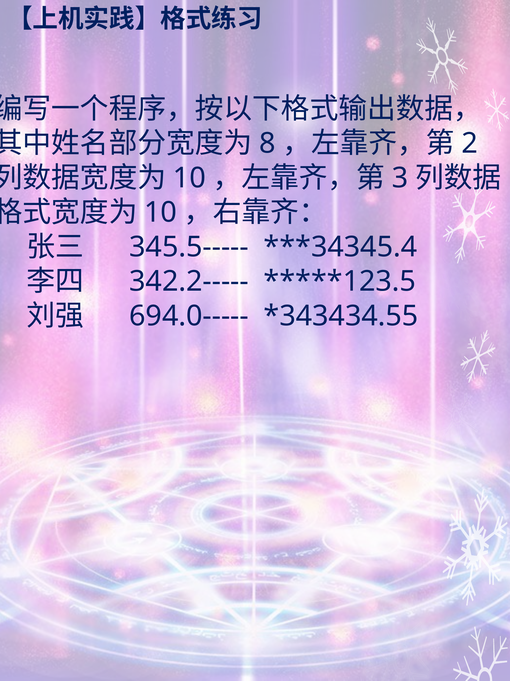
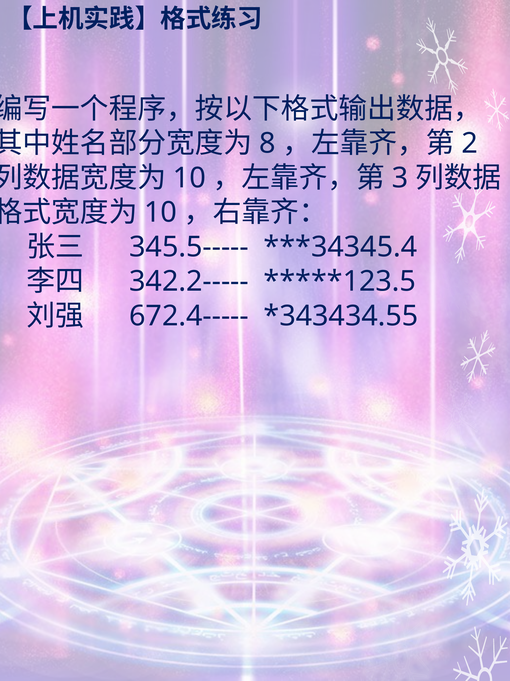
694.0-----: 694.0----- -> 672.4-----
